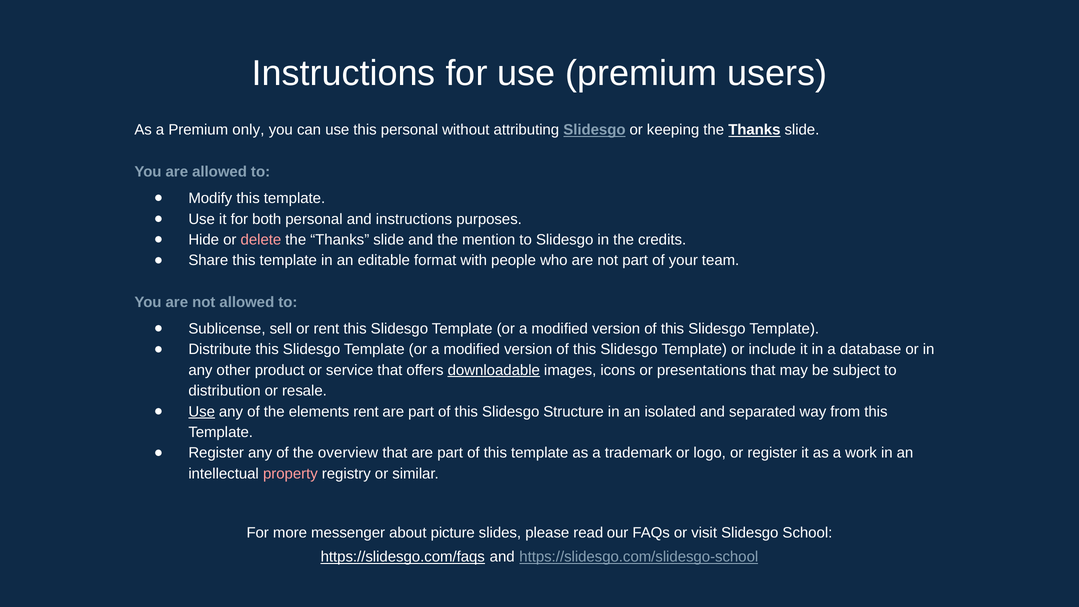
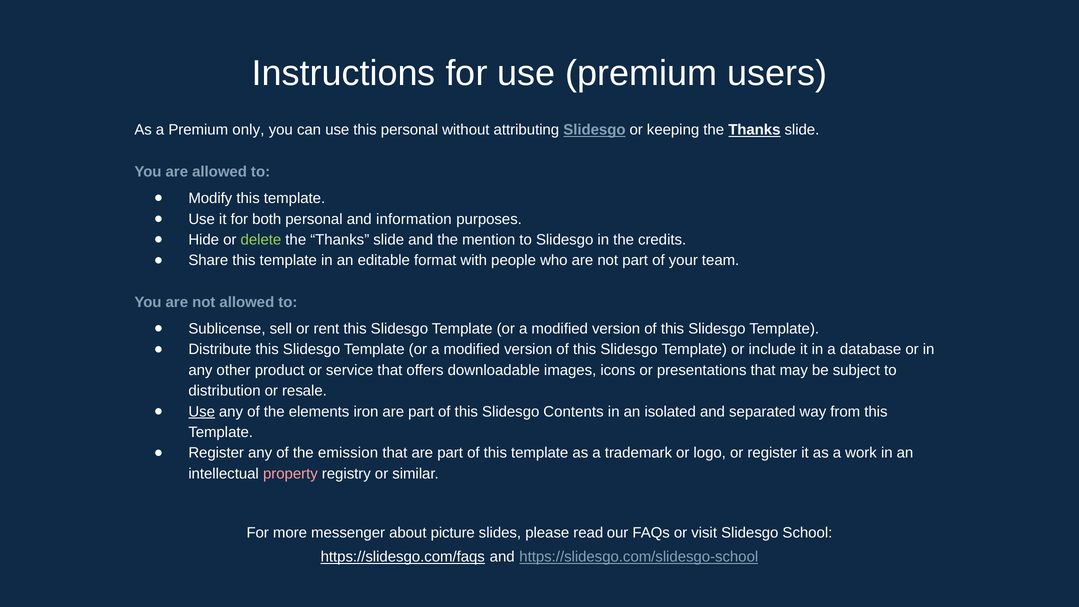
and instructions: instructions -> information
delete colour: pink -> light green
downloadable underline: present -> none
elements rent: rent -> iron
Structure: Structure -> Contents
overview: overview -> emission
